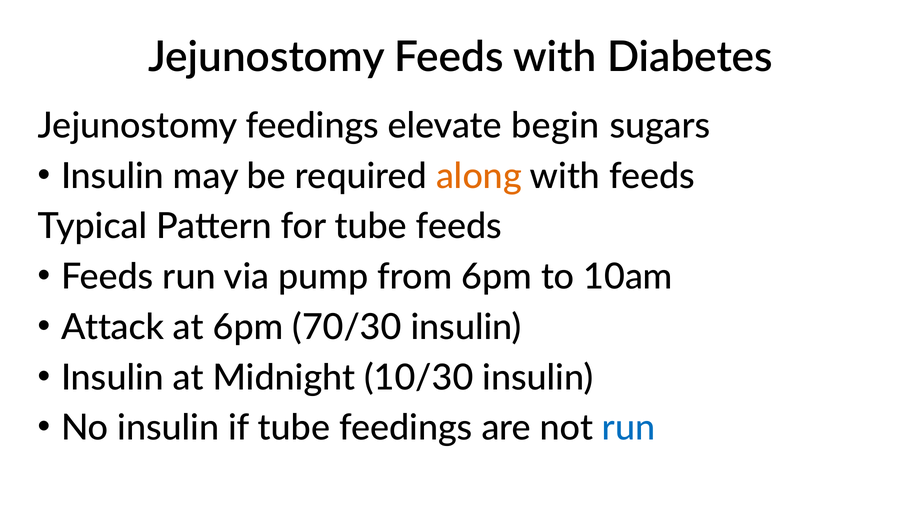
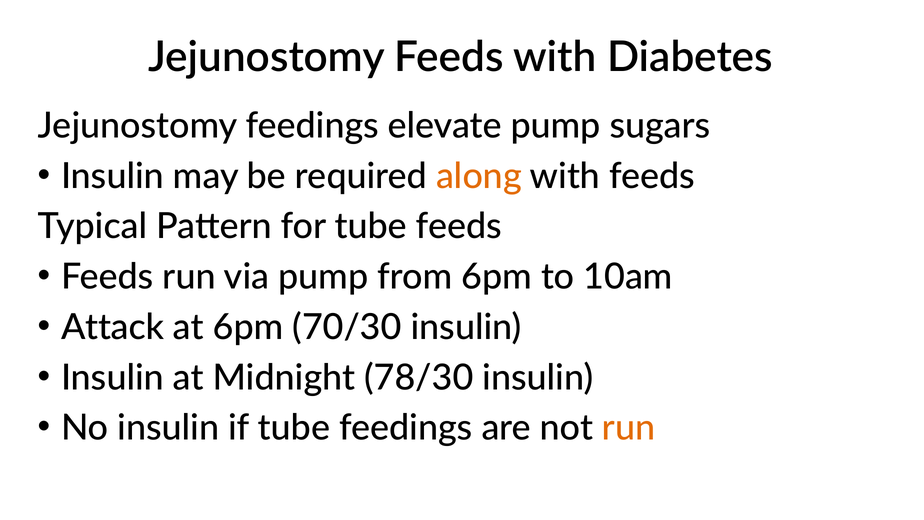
elevate begin: begin -> pump
10/30: 10/30 -> 78/30
run at (629, 428) colour: blue -> orange
